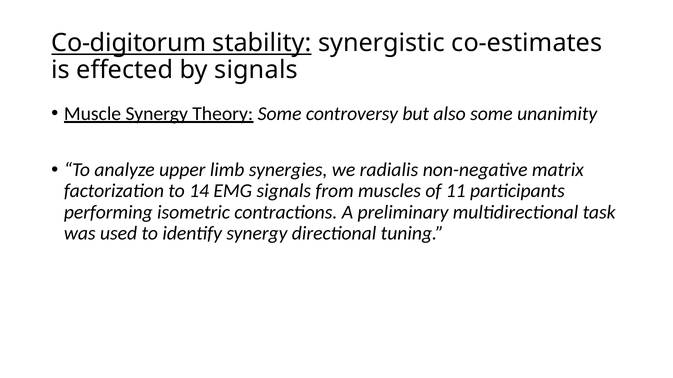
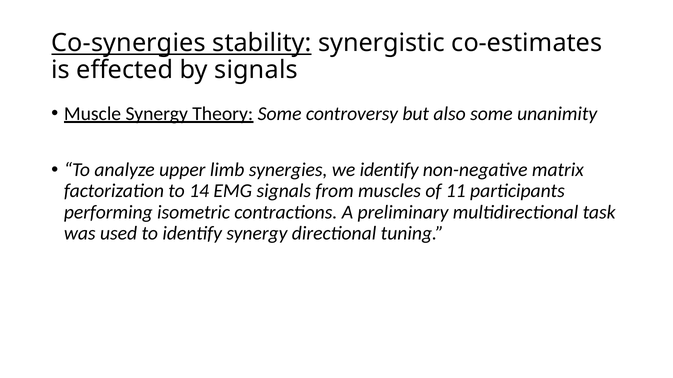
Co-digitorum: Co-digitorum -> Co-synergies
we radialis: radialis -> identify
